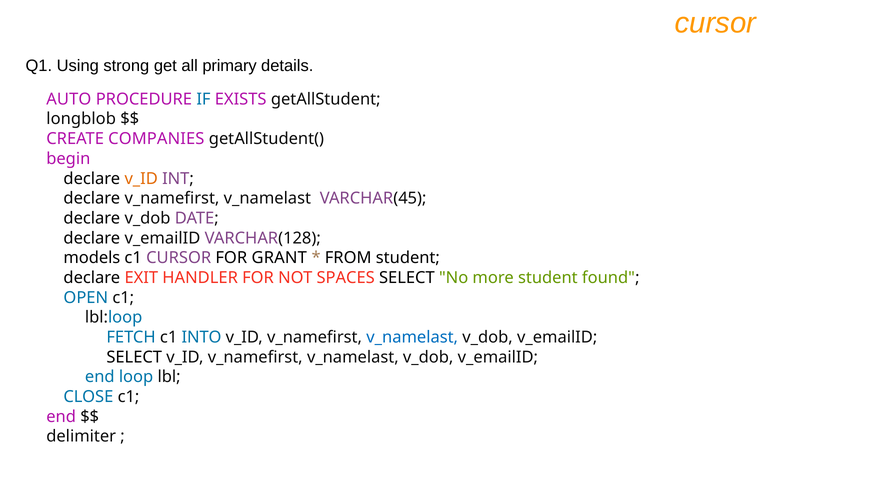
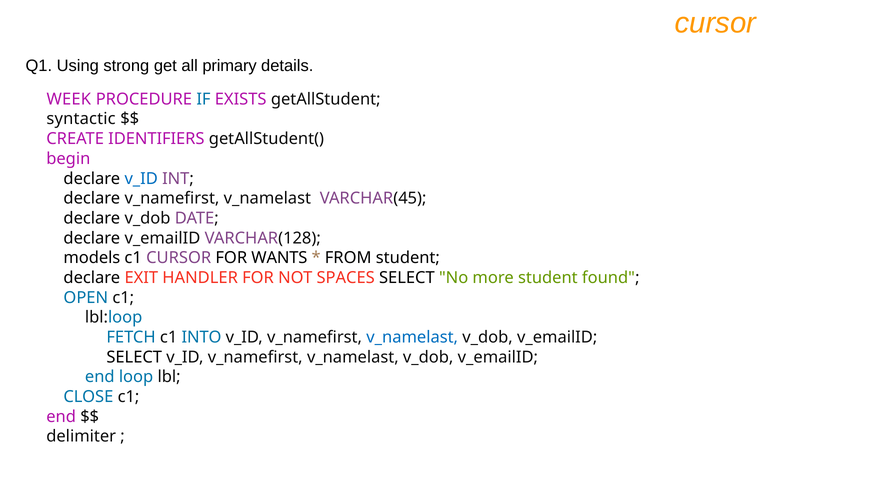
AUTO: AUTO -> WEEK
longblob: longblob -> syntactic
COMPANIES: COMPANIES -> IDENTIFIERS
v_ID at (141, 178) colour: orange -> blue
GRANT: GRANT -> WANTS
